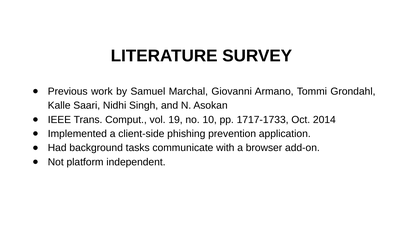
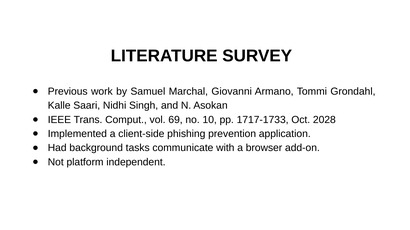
19: 19 -> 69
2014: 2014 -> 2028
